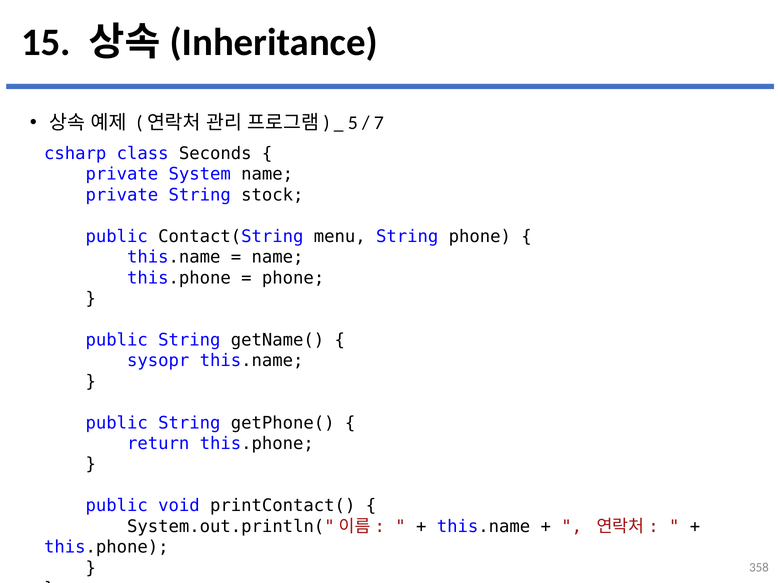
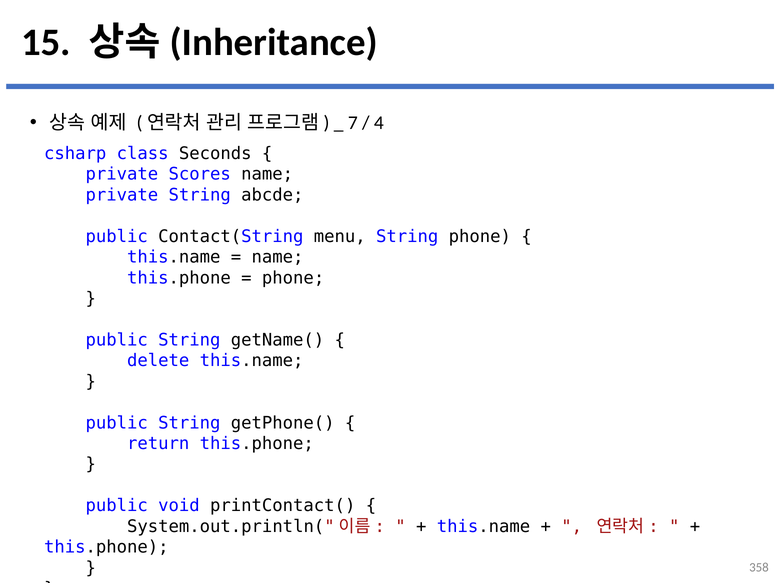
5: 5 -> 7
7: 7 -> 4
System: System -> Scores
stock: stock -> abcde
sysopr: sysopr -> delete
